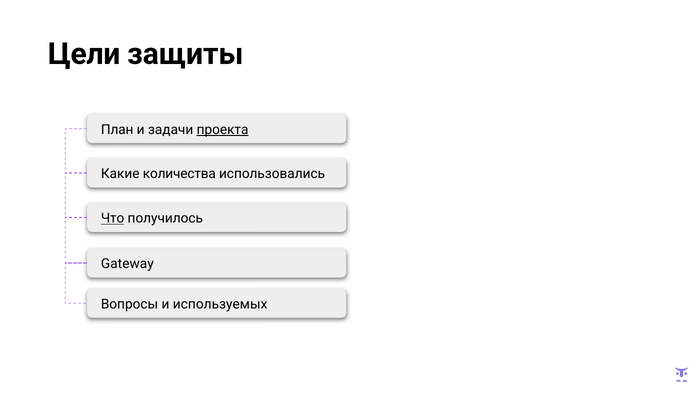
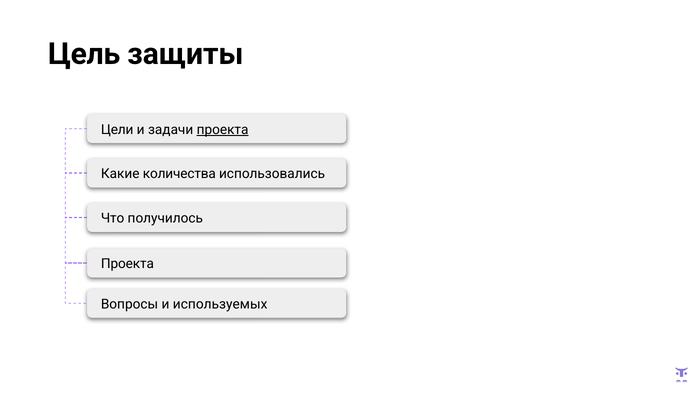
Цели: Цели -> Цель
План: План -> Цели
Что underline: present -> none
Gateway at (127, 264): Gateway -> Проекта
